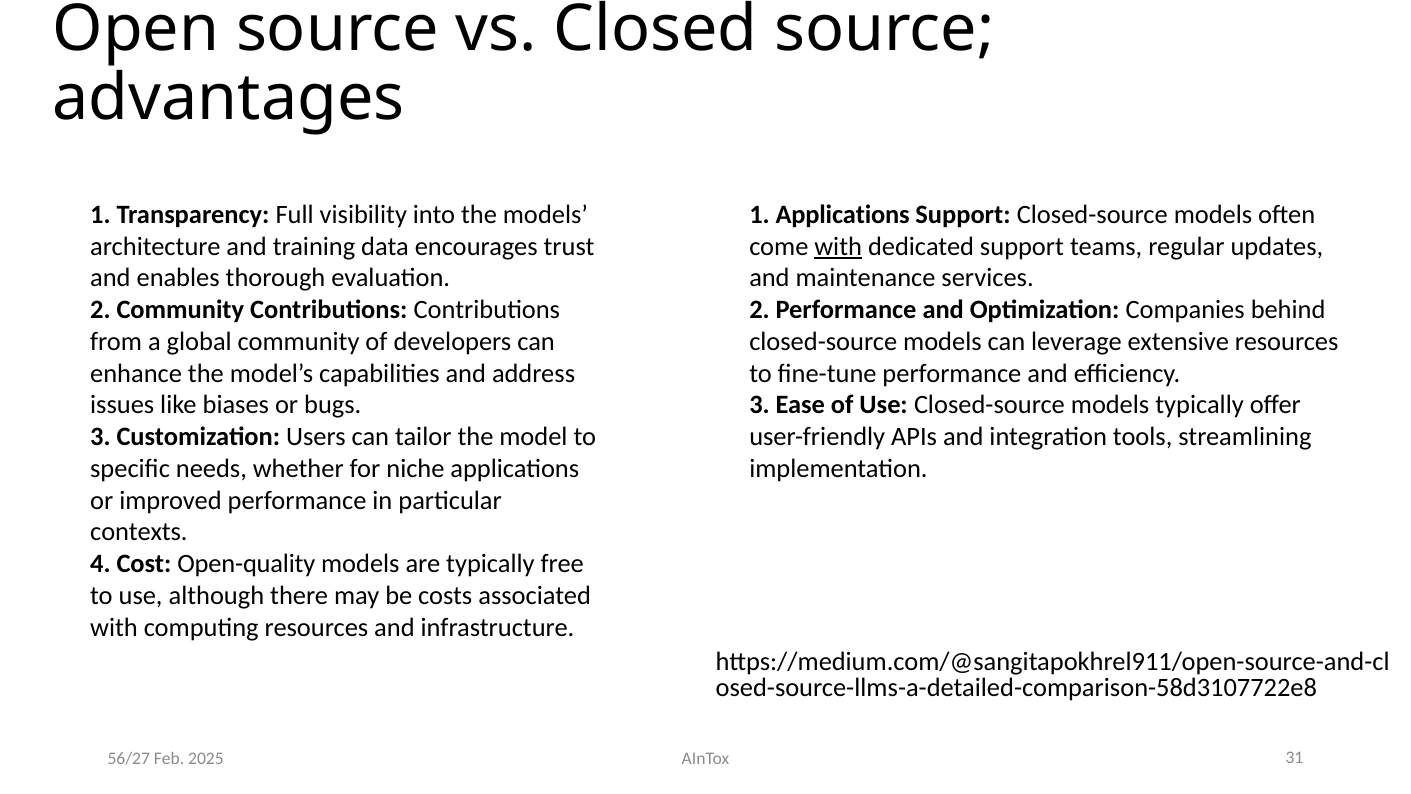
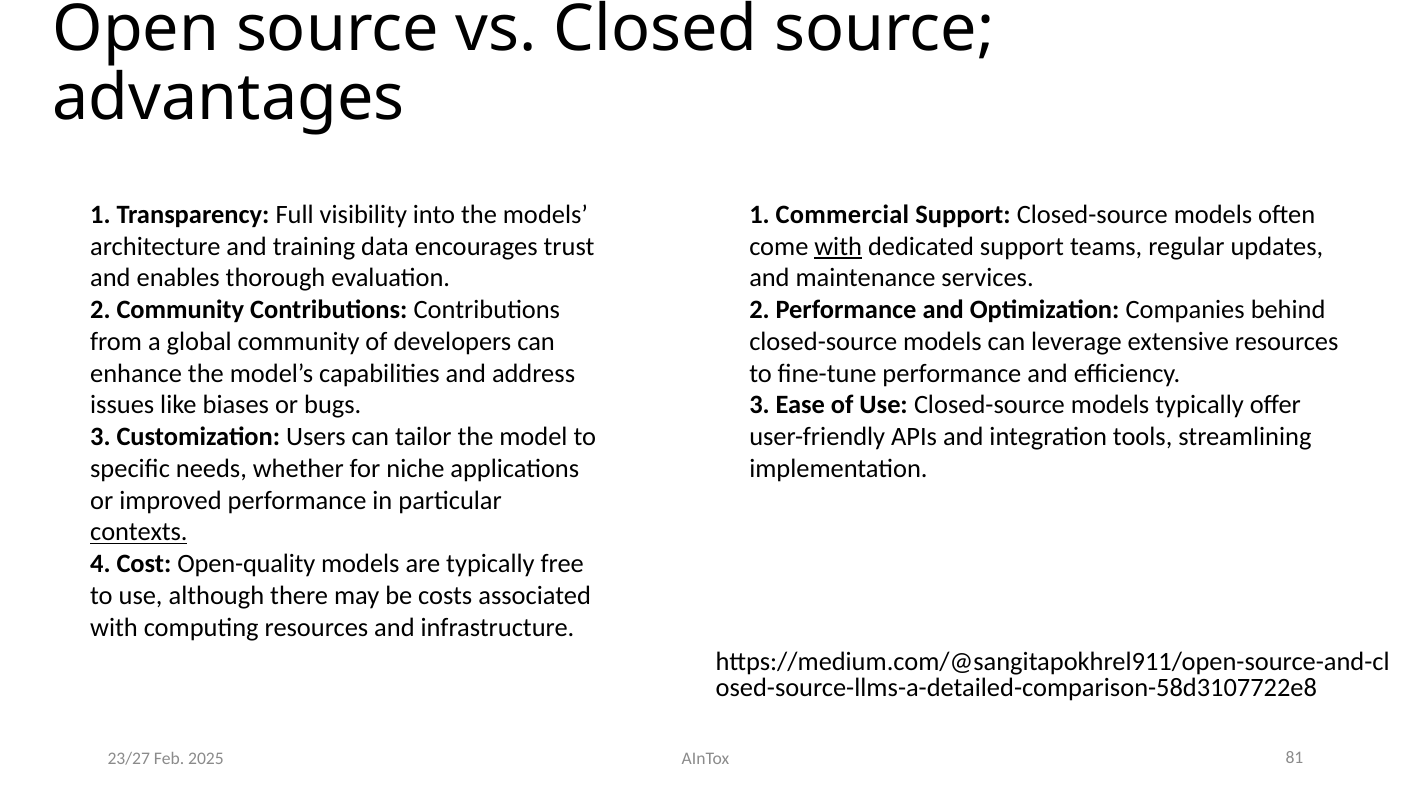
1 Applications: Applications -> Commercial
contexts underline: none -> present
56/27: 56/27 -> 23/27
31: 31 -> 81
